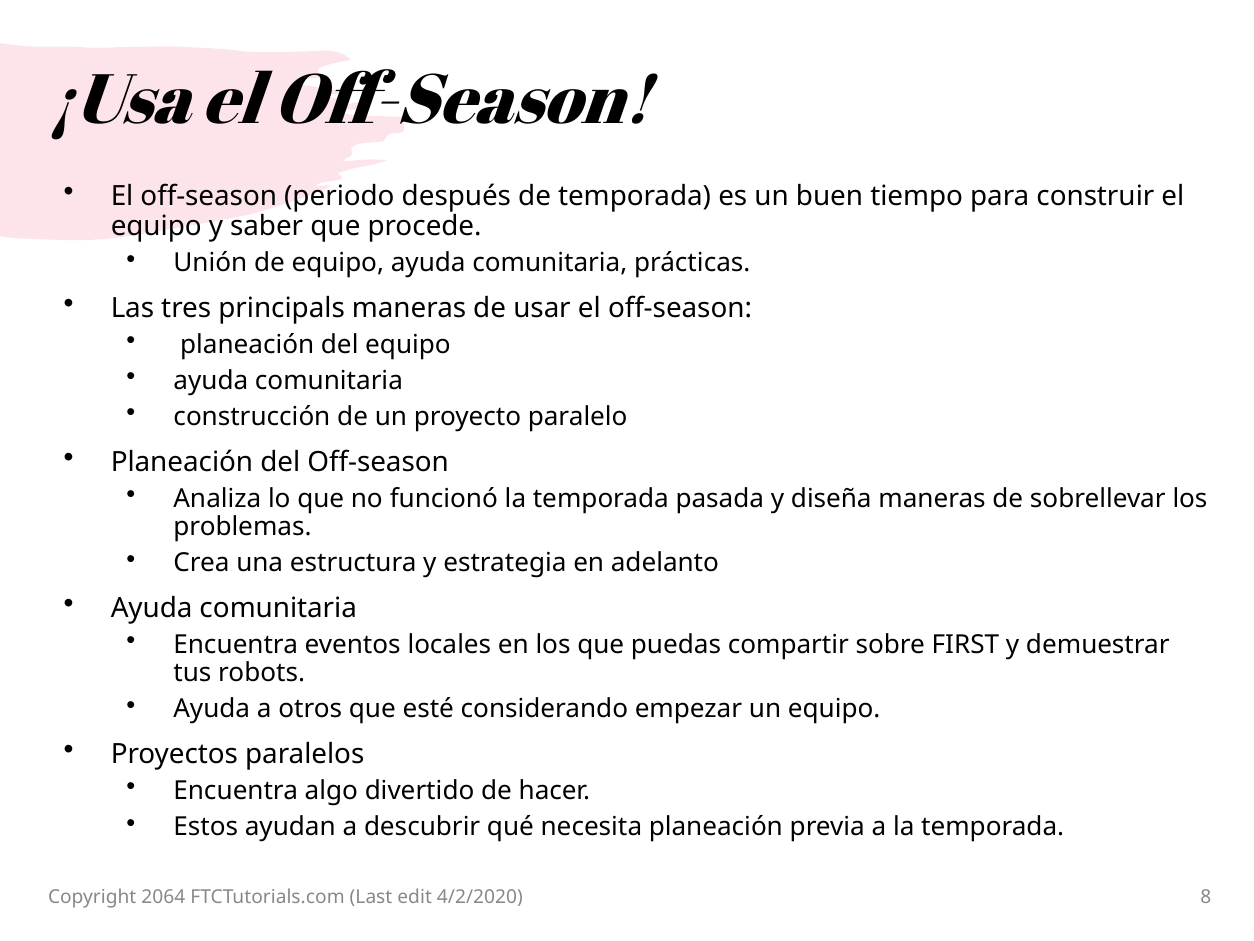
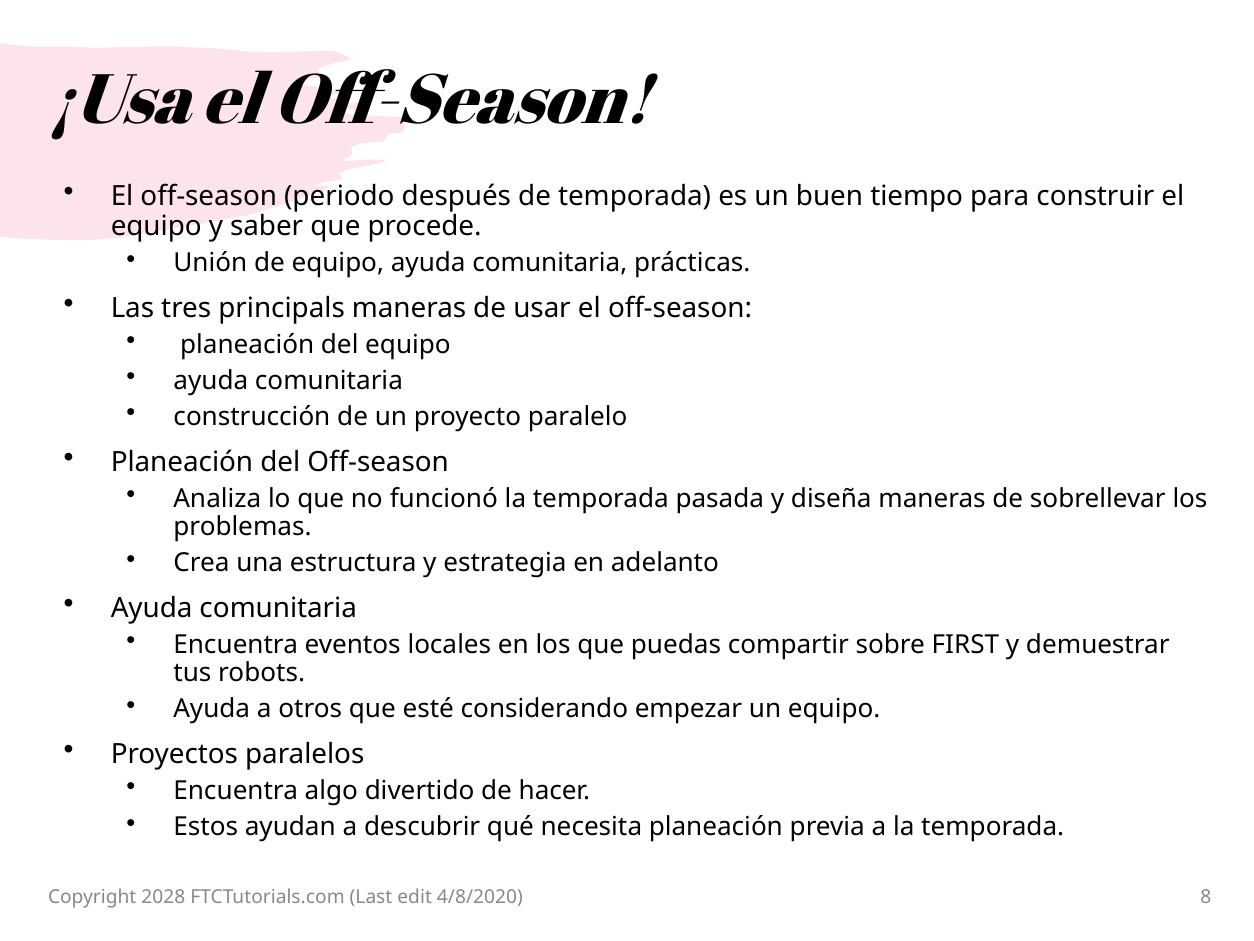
2064: 2064 -> 2028
4/2/2020: 4/2/2020 -> 4/8/2020
